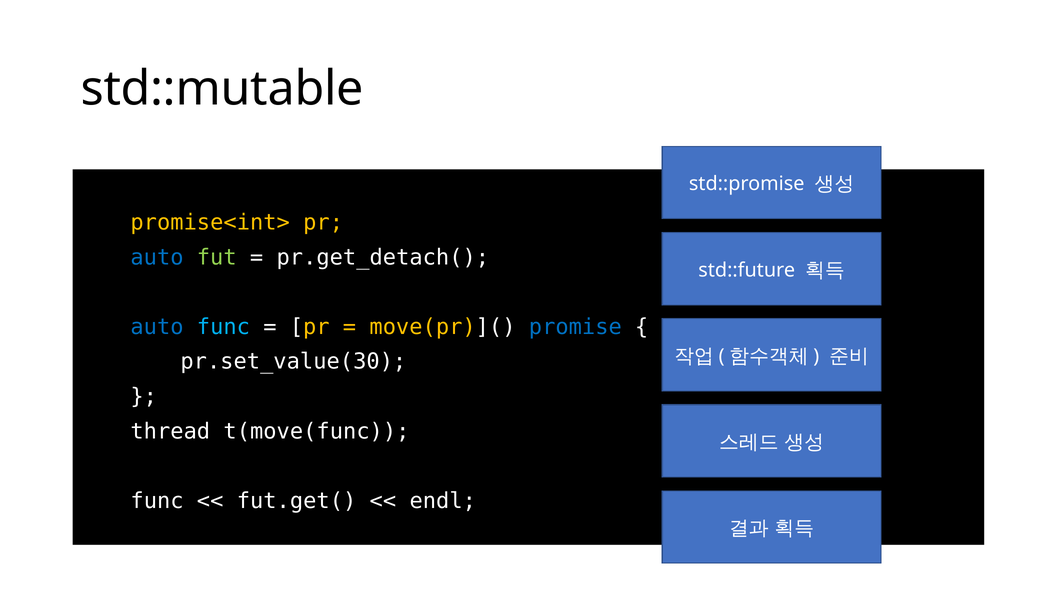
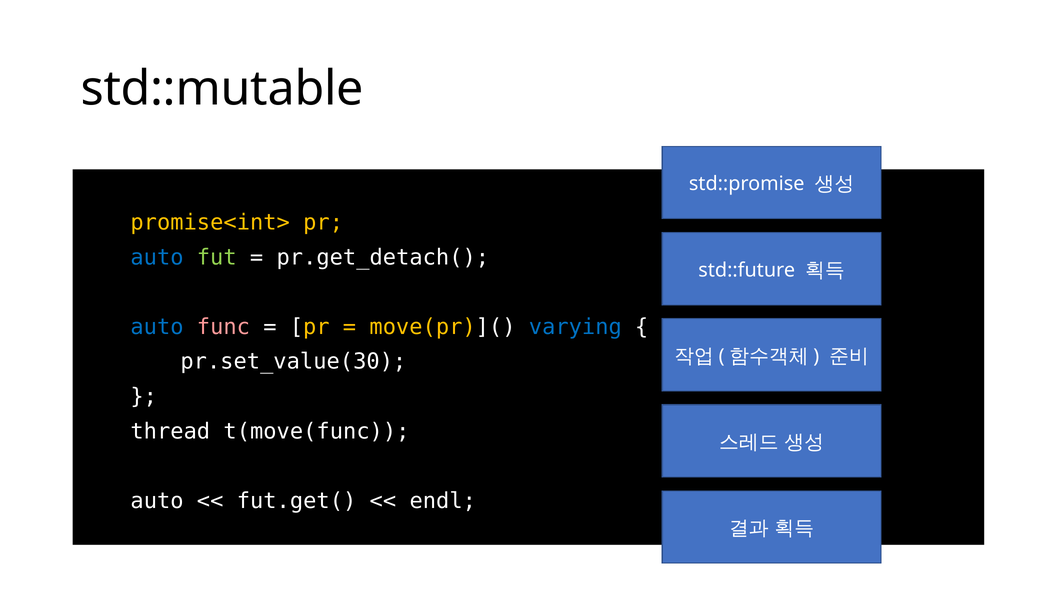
func at (223, 327) colour: light blue -> pink
promise: promise -> varying
func at (157, 501): func -> auto
